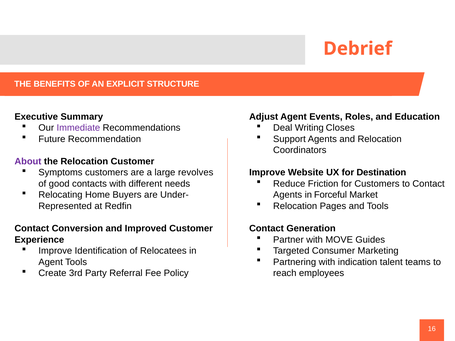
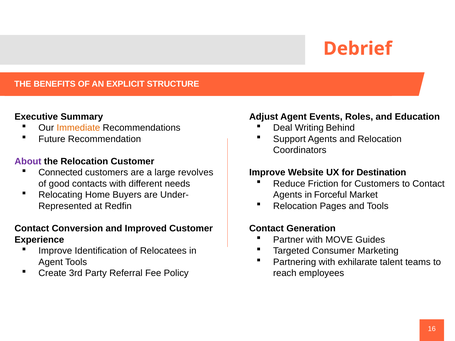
Immediate colour: purple -> orange
Closes: Closes -> Behind
Symptoms: Symptoms -> Connected
indication: indication -> exhilarate
